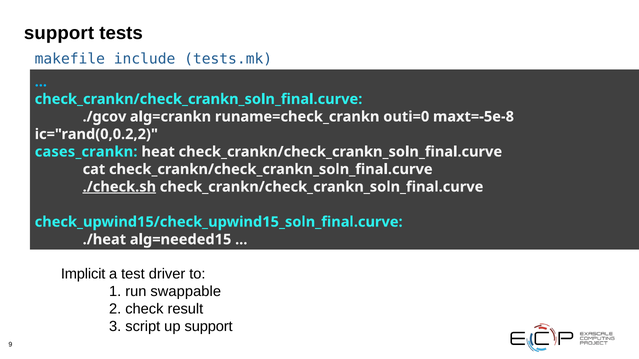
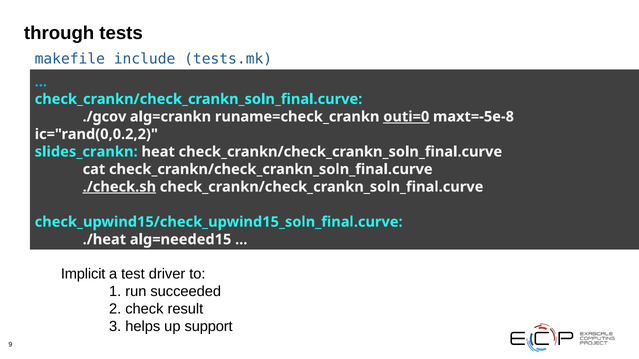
support at (59, 33): support -> through
outi=0 underline: none -> present
cases_crankn: cases_crankn -> slides_crankn
swappable: swappable -> succeeded
script: script -> helps
